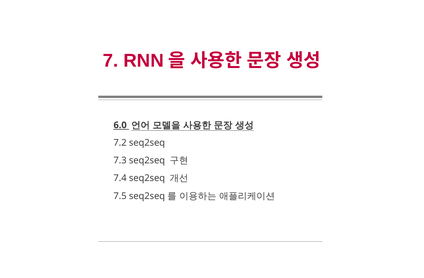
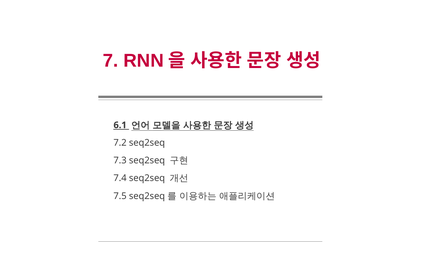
6.0: 6.0 -> 6.1
